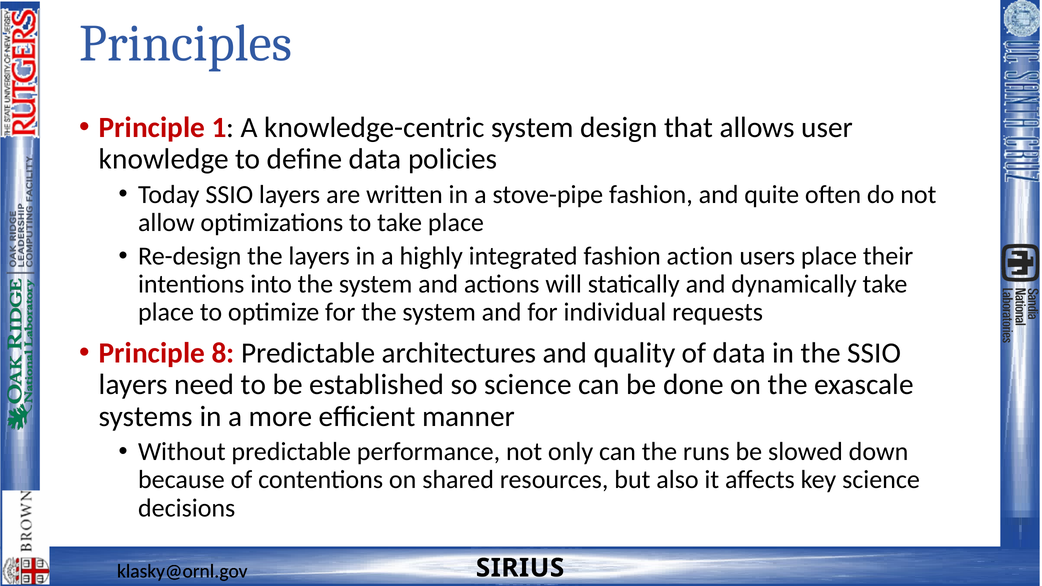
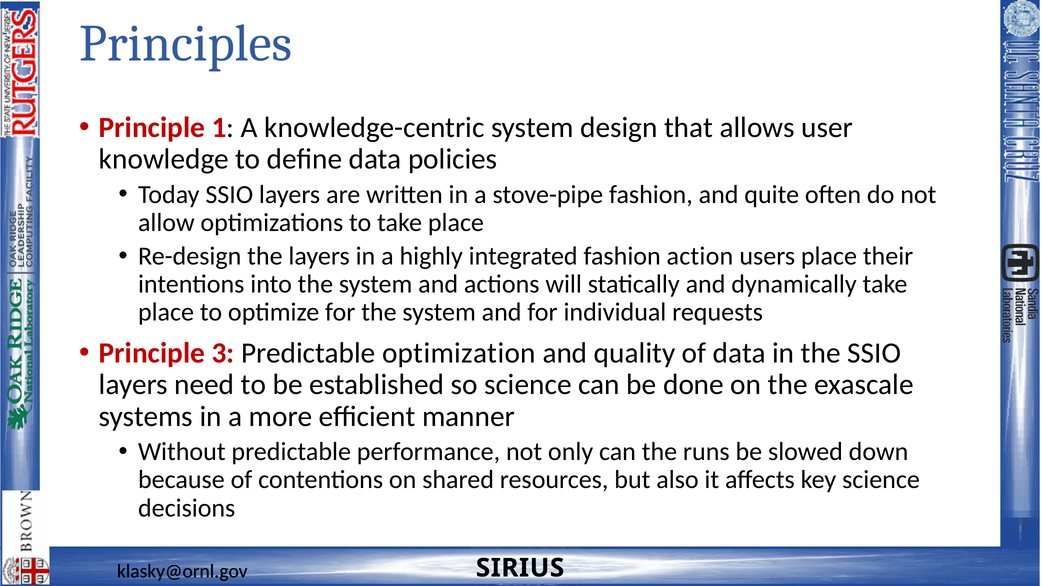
8: 8 -> 3
architectures: architectures -> optimization
